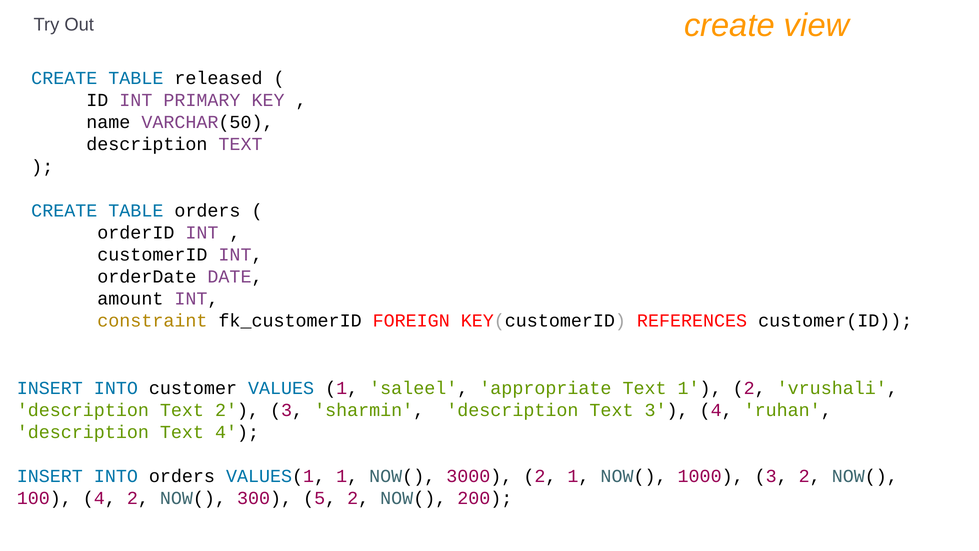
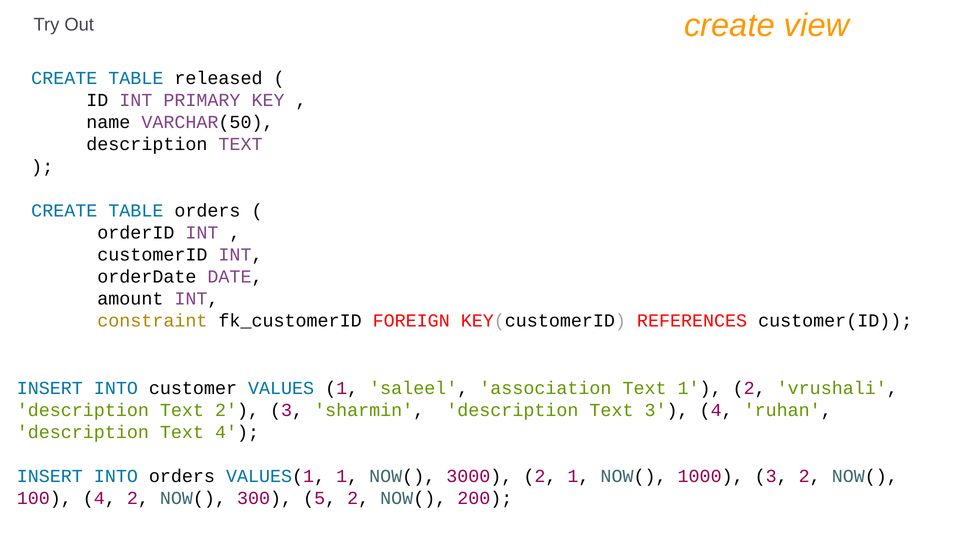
appropriate: appropriate -> association
